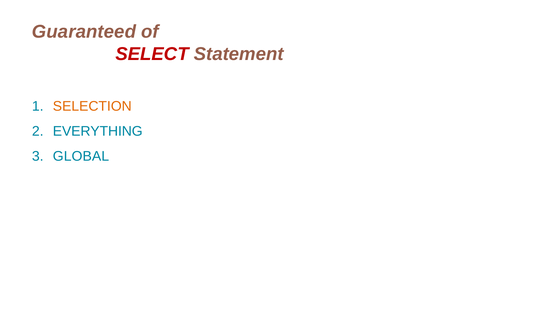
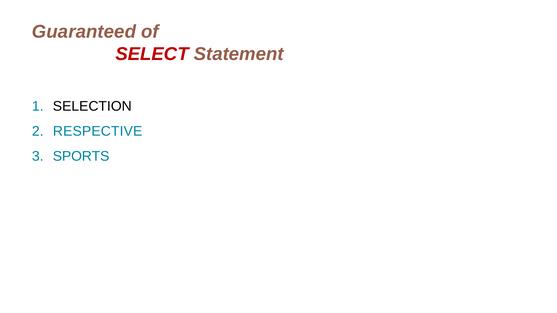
SELECTION colour: orange -> black
EVERYTHING: EVERYTHING -> RESPECTIVE
GLOBAL: GLOBAL -> SPORTS
